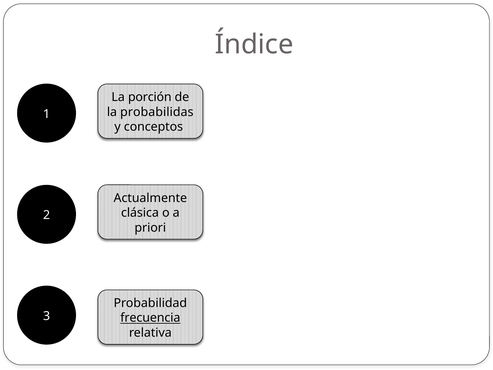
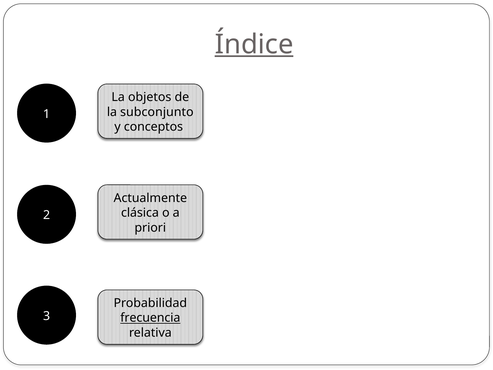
Índice underline: none -> present
porción: porción -> objetos
probabilidas: probabilidas -> subconjunto
